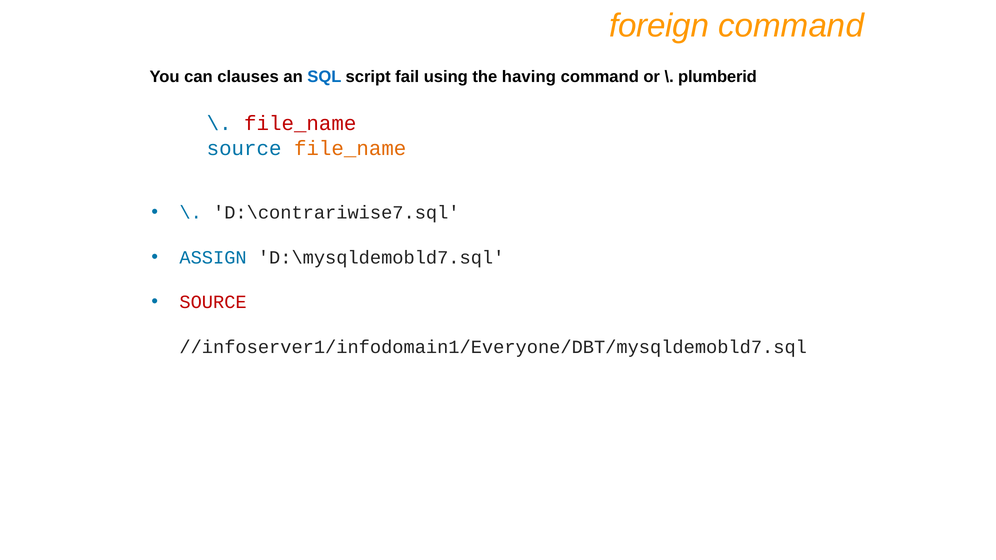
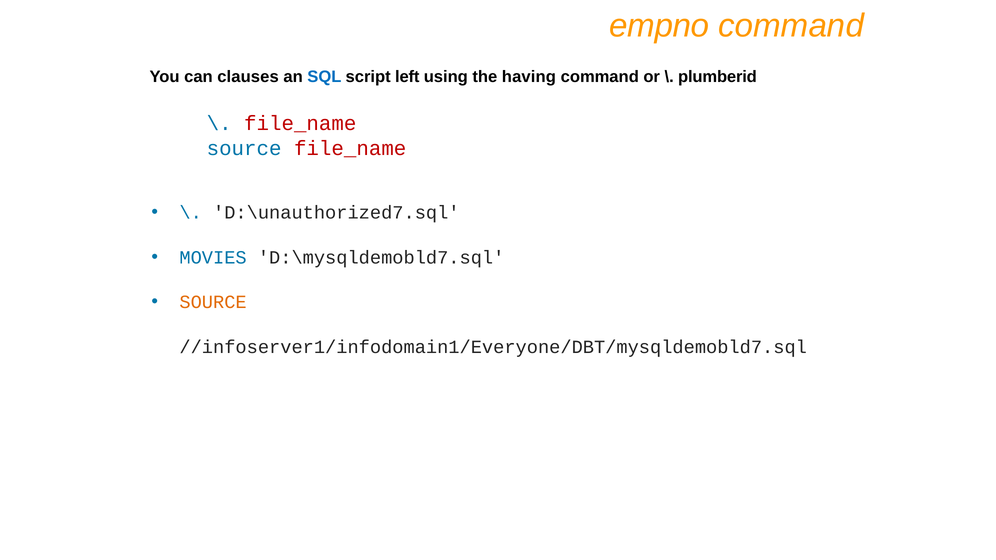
foreign: foreign -> empno
fail: fail -> left
file_name at (350, 148) colour: orange -> red
D:\contrariwise7.sql: D:\contrariwise7.sql -> D:\unauthorized7.sql
ASSIGN: ASSIGN -> MOVIES
SOURCE at (213, 302) colour: red -> orange
